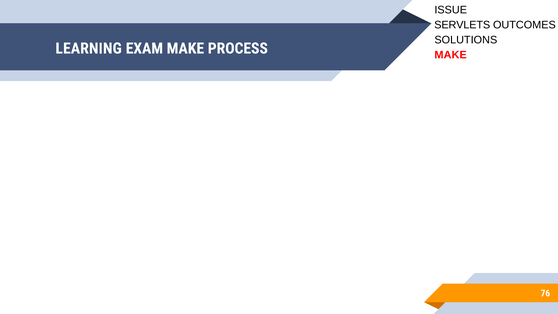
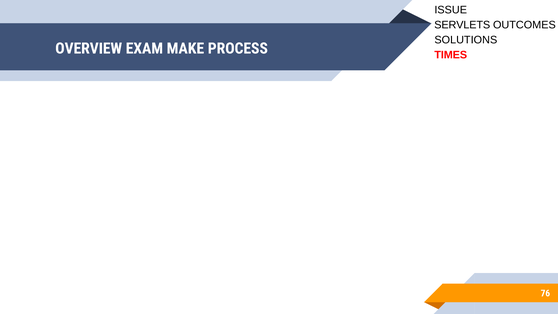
LEARNING: LEARNING -> OVERVIEW
MAKE at (451, 55): MAKE -> TIMES
